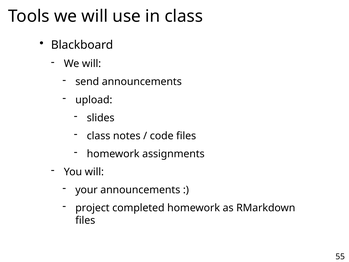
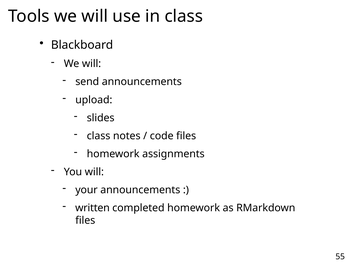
project: project -> written
